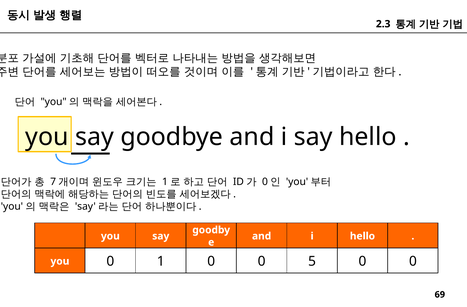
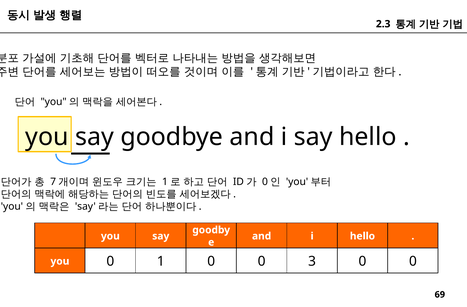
5: 5 -> 3
